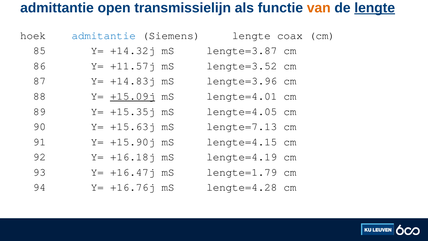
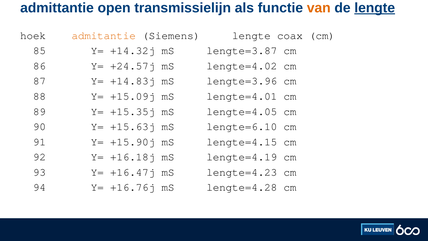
admitantie colour: blue -> orange
+11.57j: +11.57j -> +24.57j
lengte=3.52: lengte=3.52 -> lengte=4.02
+15.09j underline: present -> none
lengte=7.13: lengte=7.13 -> lengte=6.10
lengte=1.79: lengte=1.79 -> lengte=4.23
